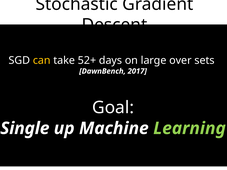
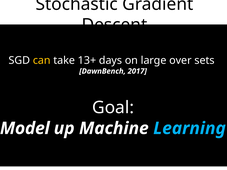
52+: 52+ -> 13+
Single: Single -> Model
Learning colour: light green -> light blue
